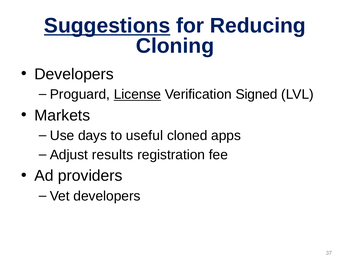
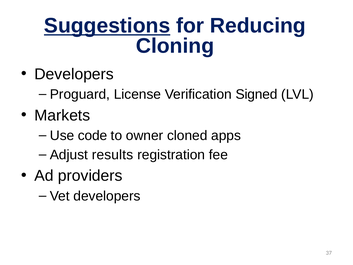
License underline: present -> none
days: days -> code
useful: useful -> owner
